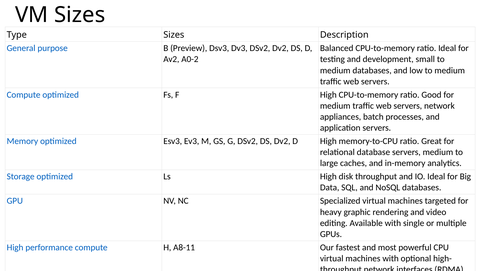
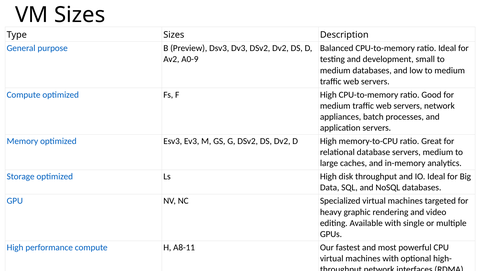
A0-2: A0-2 -> A0-9
